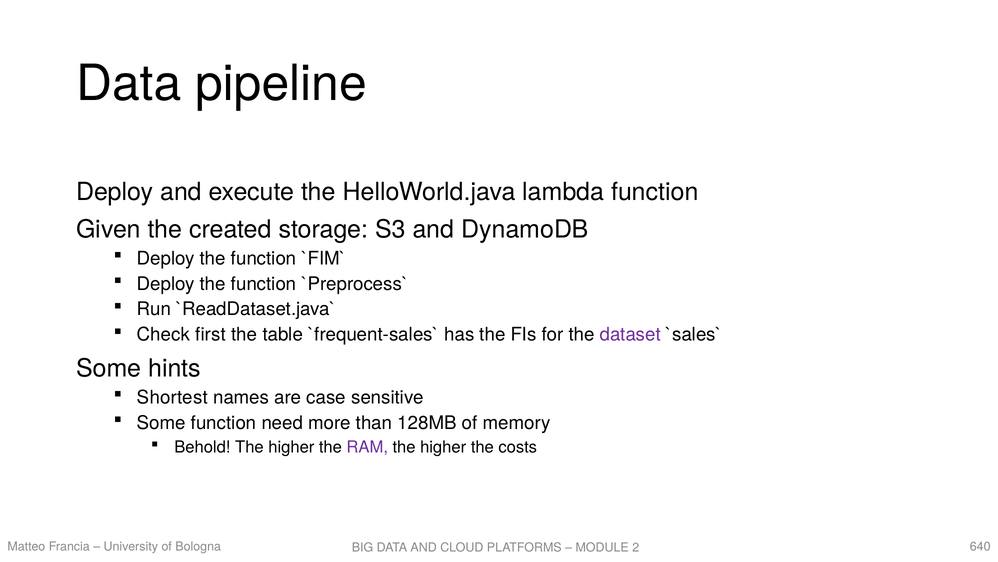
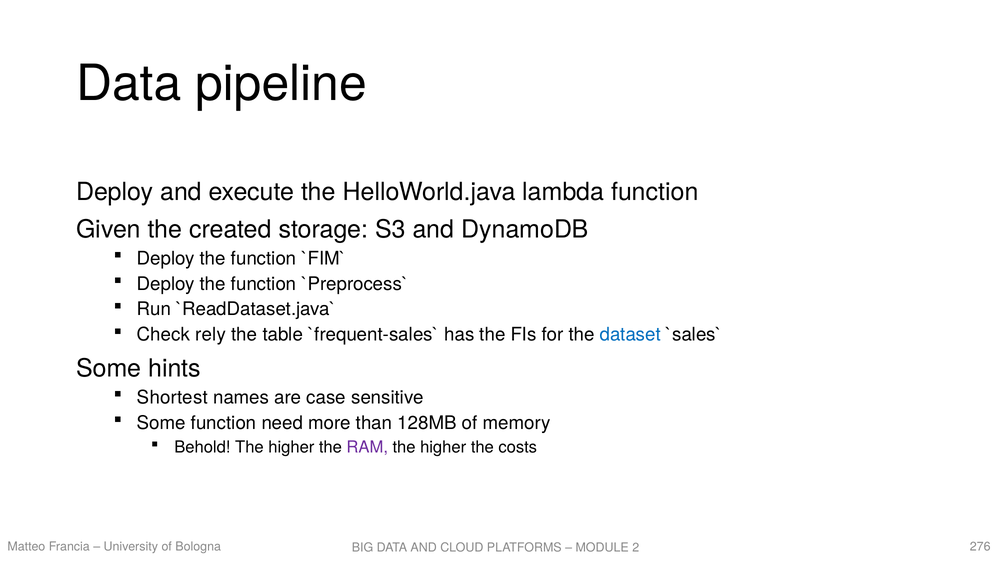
first: first -> rely
dataset colour: purple -> blue
640: 640 -> 276
